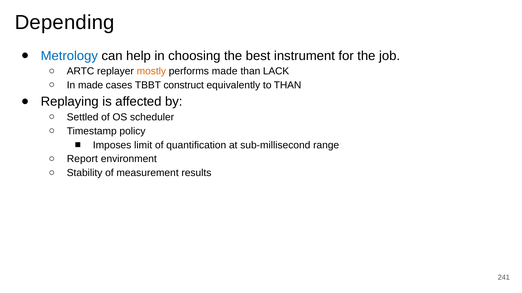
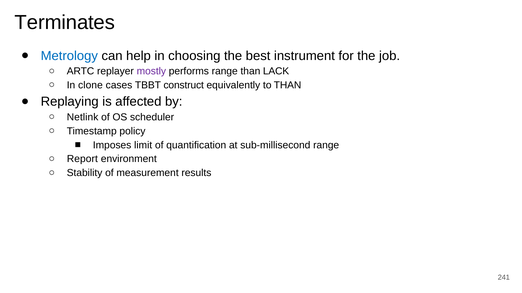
Depending: Depending -> Terminates
mostly colour: orange -> purple
performs made: made -> range
In made: made -> clone
Settled: Settled -> Netlink
